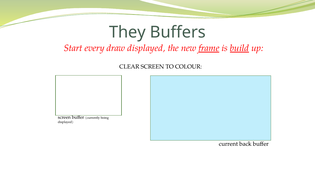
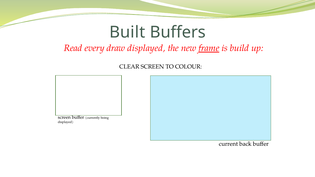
They: They -> Built
Start: Start -> Read
build underline: present -> none
